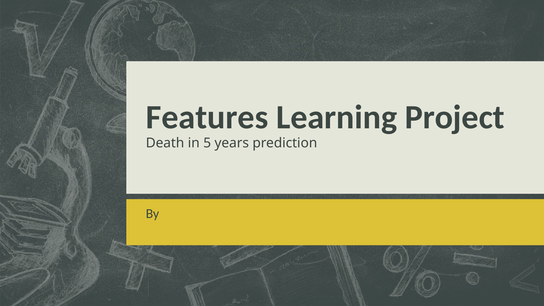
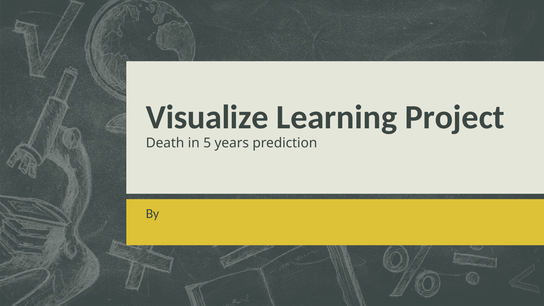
Features: Features -> Visualize
